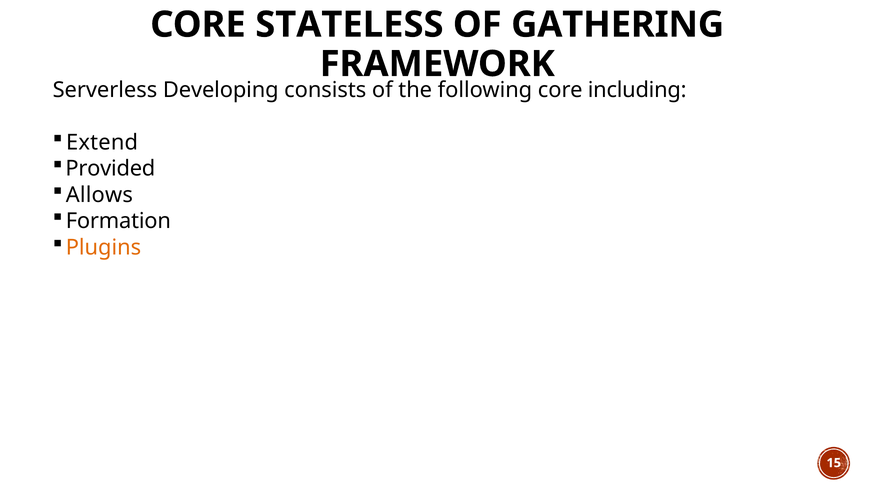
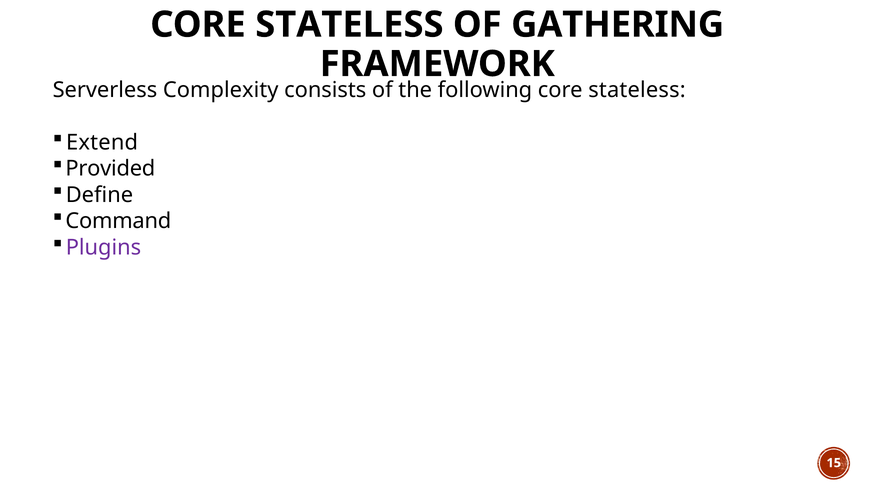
Developing: Developing -> Complexity
including at (637, 90): including -> stateless
Allows: Allows -> Define
Formation: Formation -> Command
Plugins colour: orange -> purple
